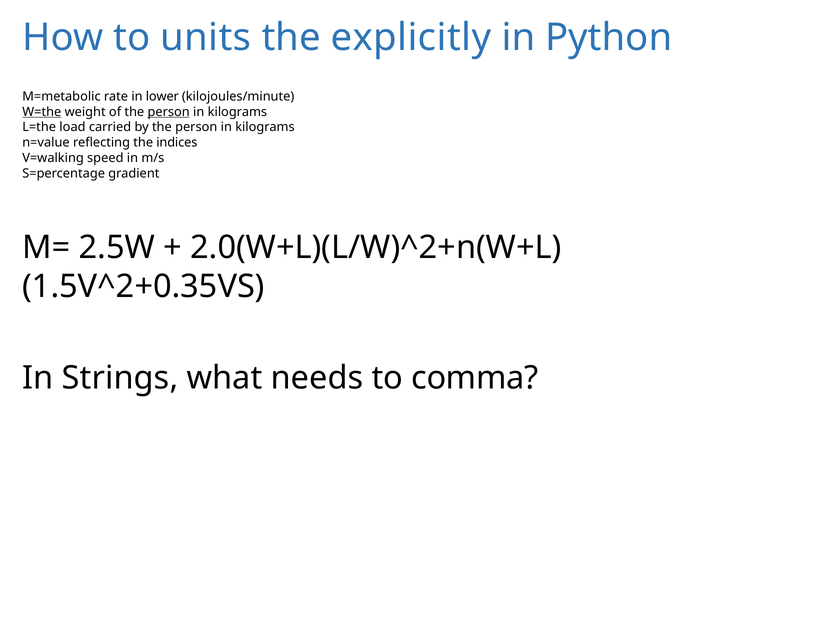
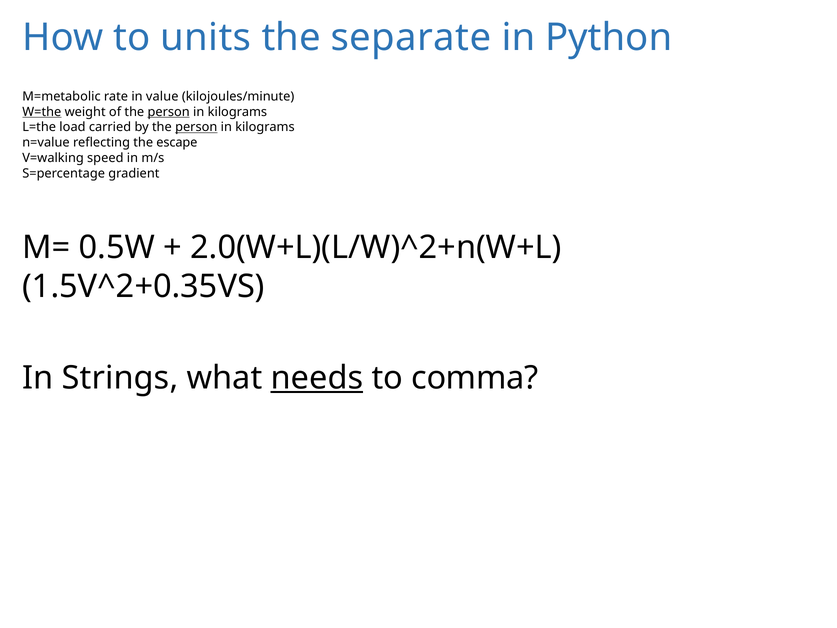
explicitly: explicitly -> separate
lower: lower -> value
person at (196, 127) underline: none -> present
indices: indices -> escape
2.5W: 2.5W -> 0.5W
needs underline: none -> present
